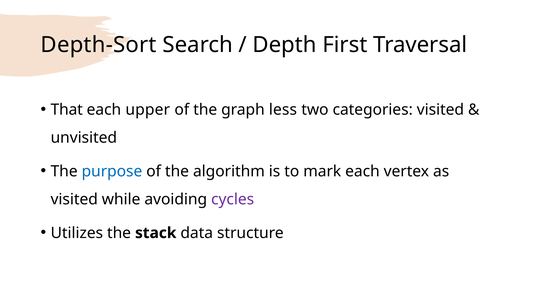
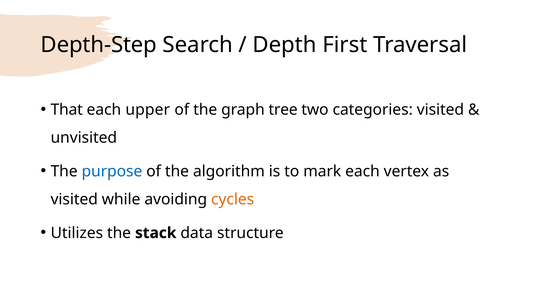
Depth-Sort: Depth-Sort -> Depth-Step
less: less -> tree
cycles colour: purple -> orange
